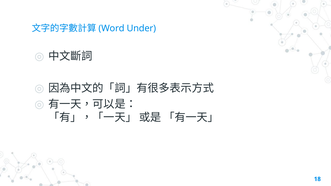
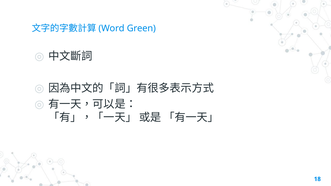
Under: Under -> Green
